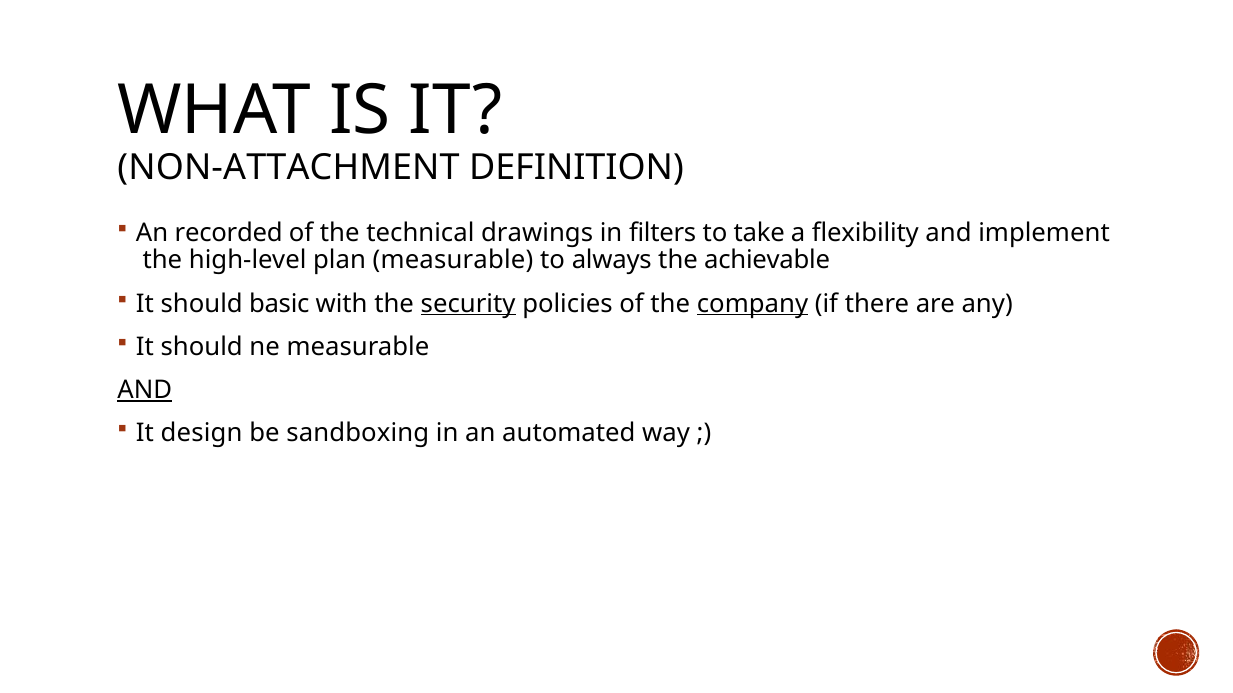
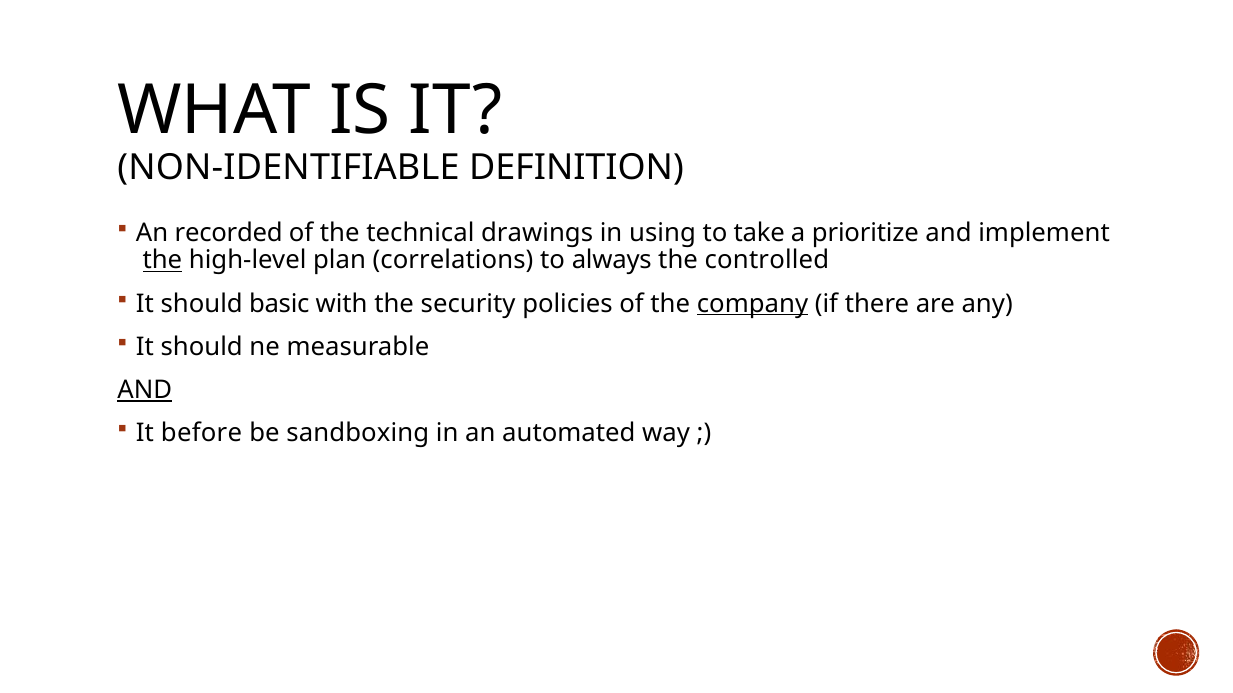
NON-ATTACHMENT: NON-ATTACHMENT -> NON-IDENTIFIABLE
filters: filters -> using
flexibility: flexibility -> prioritize
the at (162, 261) underline: none -> present
plan measurable: measurable -> correlations
achievable: achievable -> controlled
security underline: present -> none
design: design -> before
